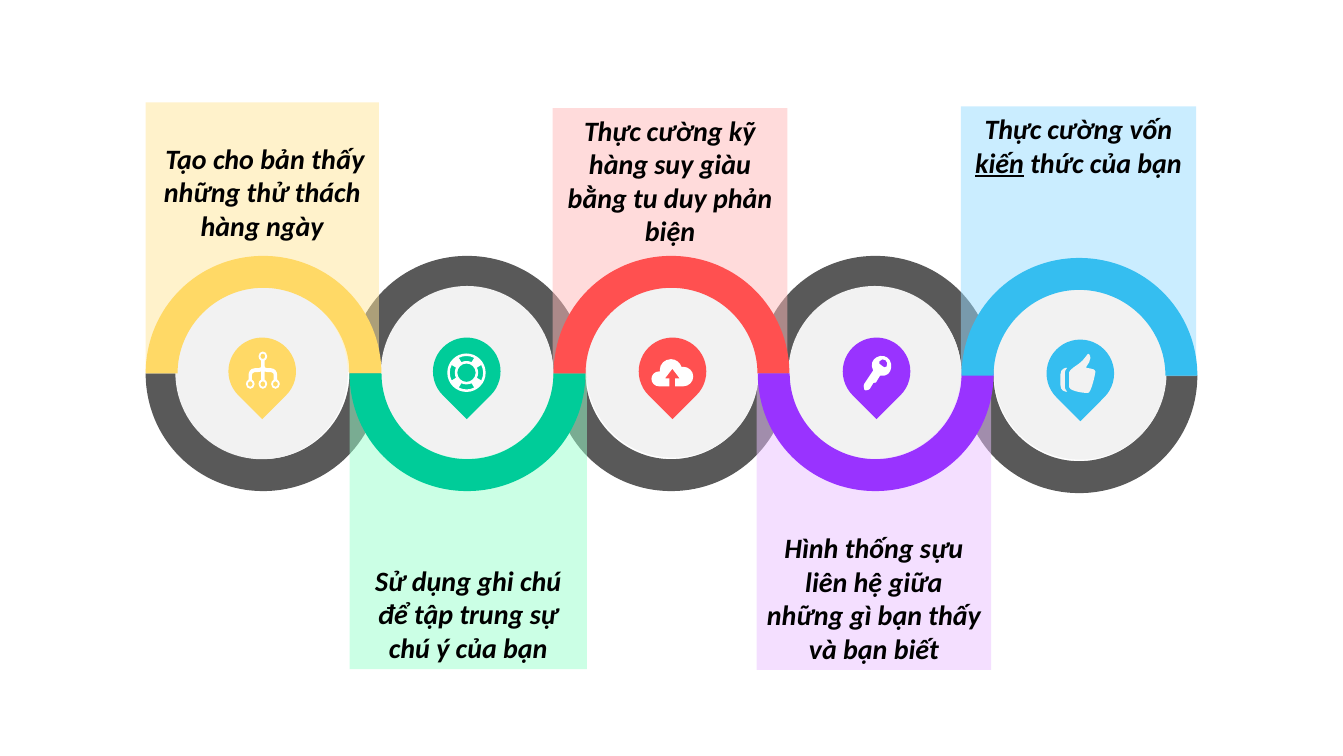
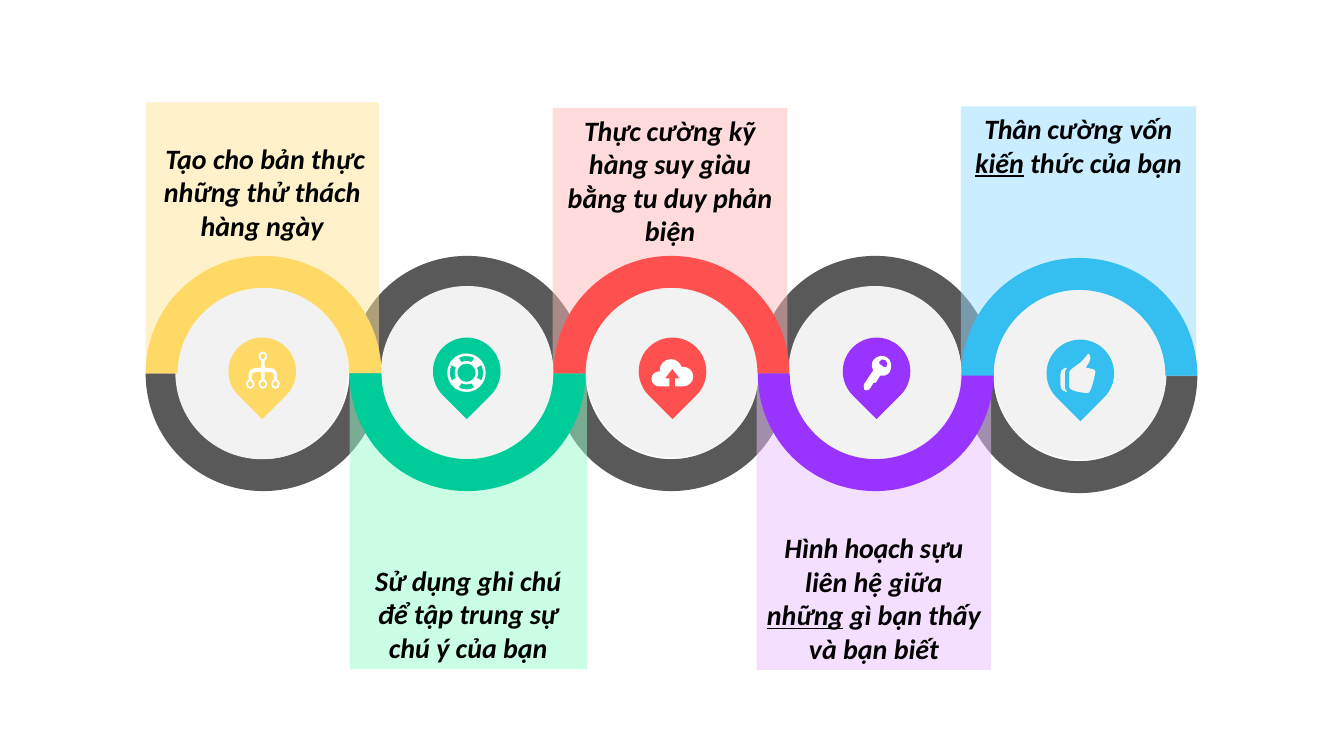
Thực at (1013, 130): Thực -> Thân
bản thấy: thấy -> thực
thống: thống -> hoạch
những at (805, 616) underline: none -> present
